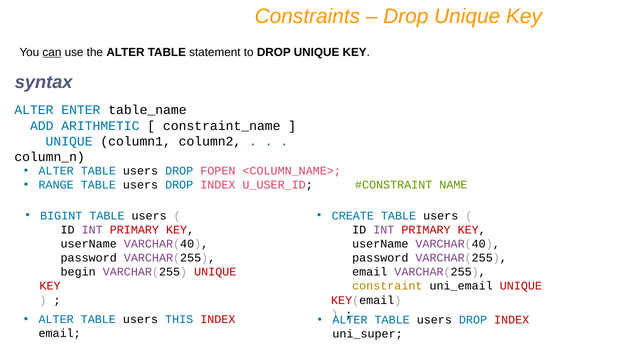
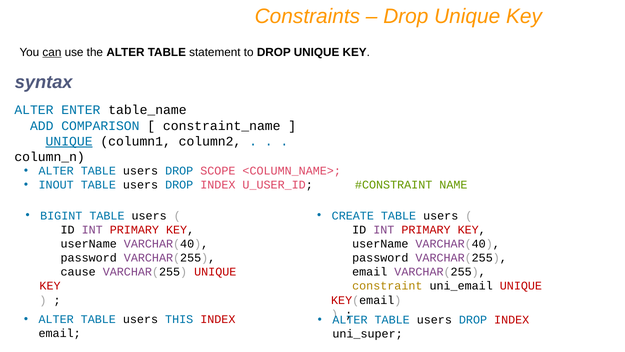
ARITHMETIC: ARITHMETIC -> COMPARISON
UNIQUE at (69, 141) underline: none -> present
FOPEN: FOPEN -> SCOPE
RANGE: RANGE -> INOUT
begin: begin -> cause
